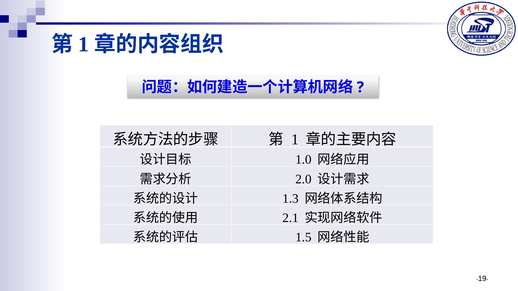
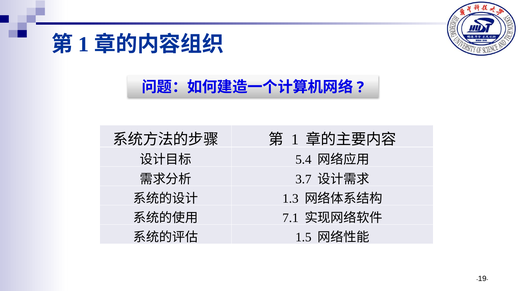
1.0: 1.0 -> 5.4
2.0: 2.0 -> 3.7
2.1: 2.1 -> 7.1
